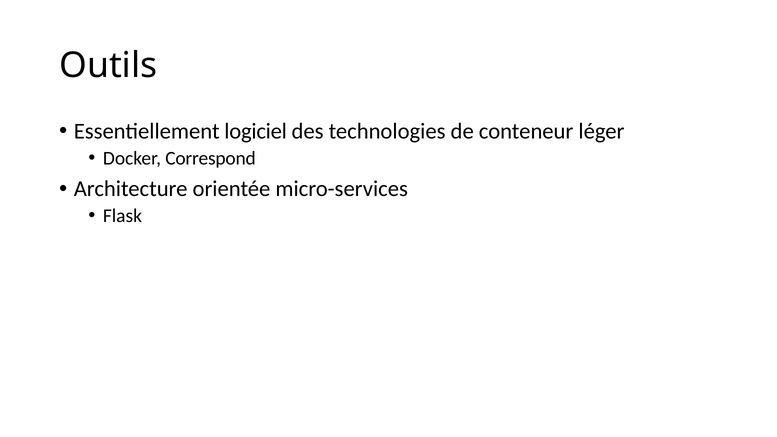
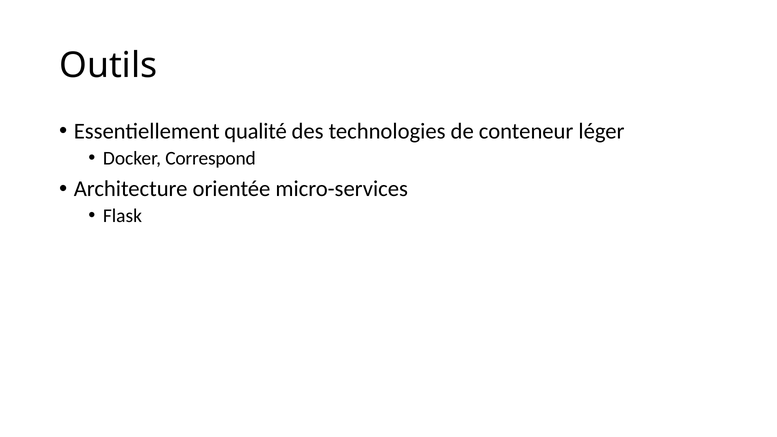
logiciel: logiciel -> qualité
